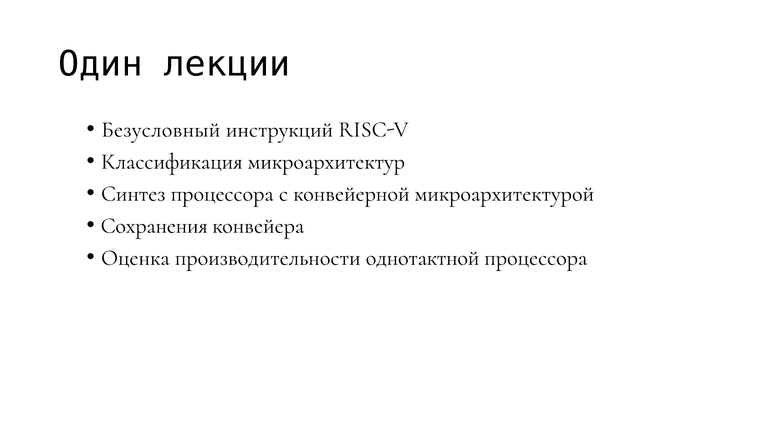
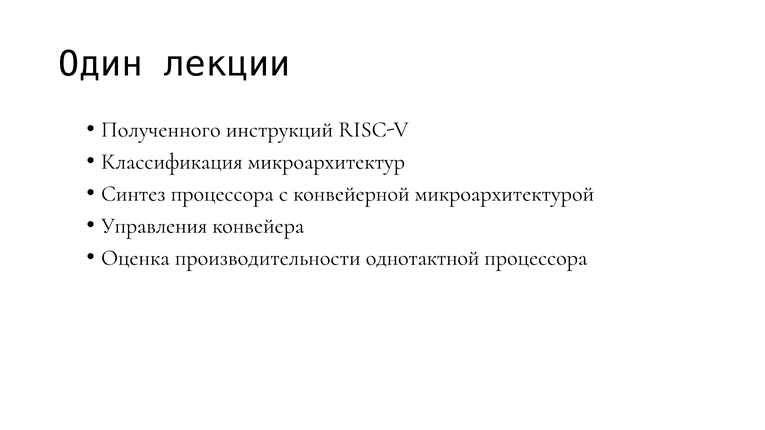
Безусловный: Безусловный -> Полученного
Сохранения: Сохранения -> Управления
